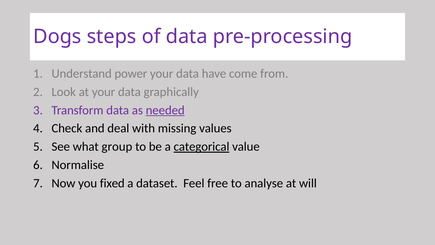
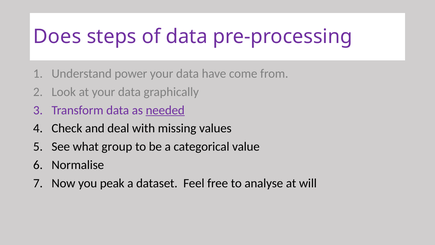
Dogs: Dogs -> Does
categorical underline: present -> none
fixed: fixed -> peak
